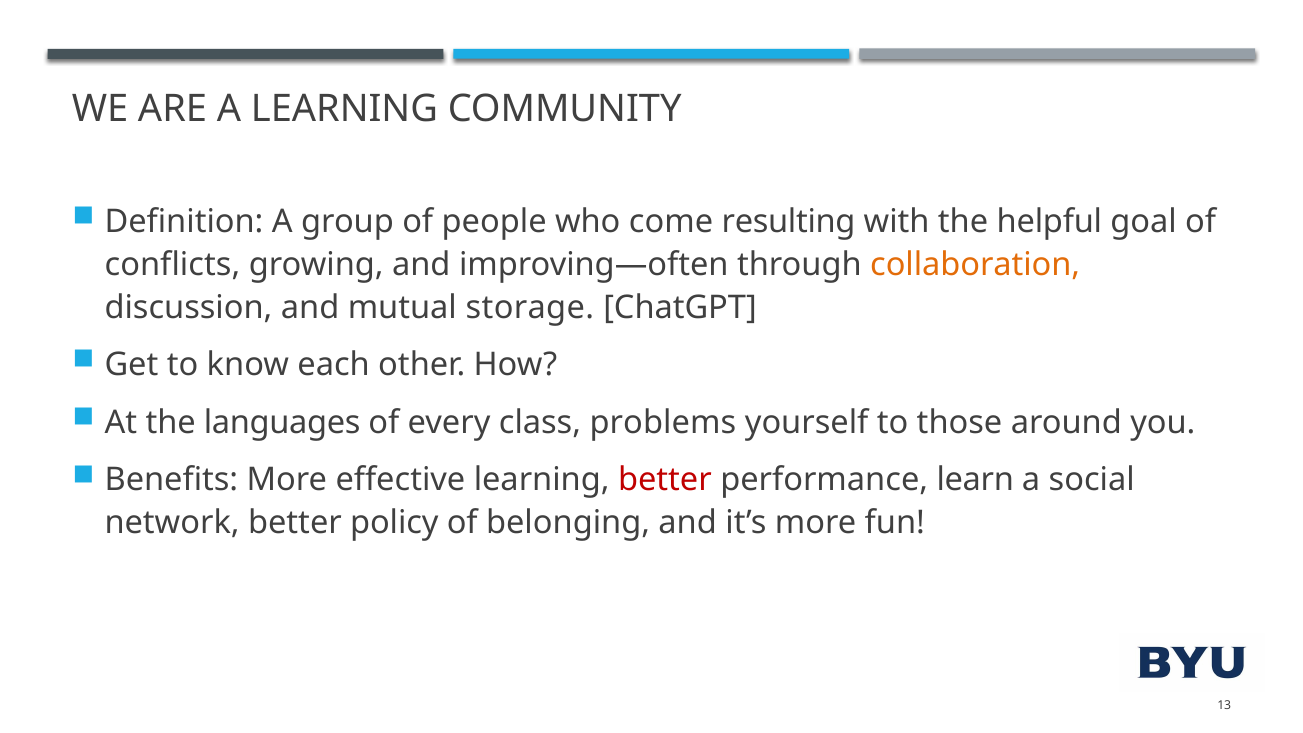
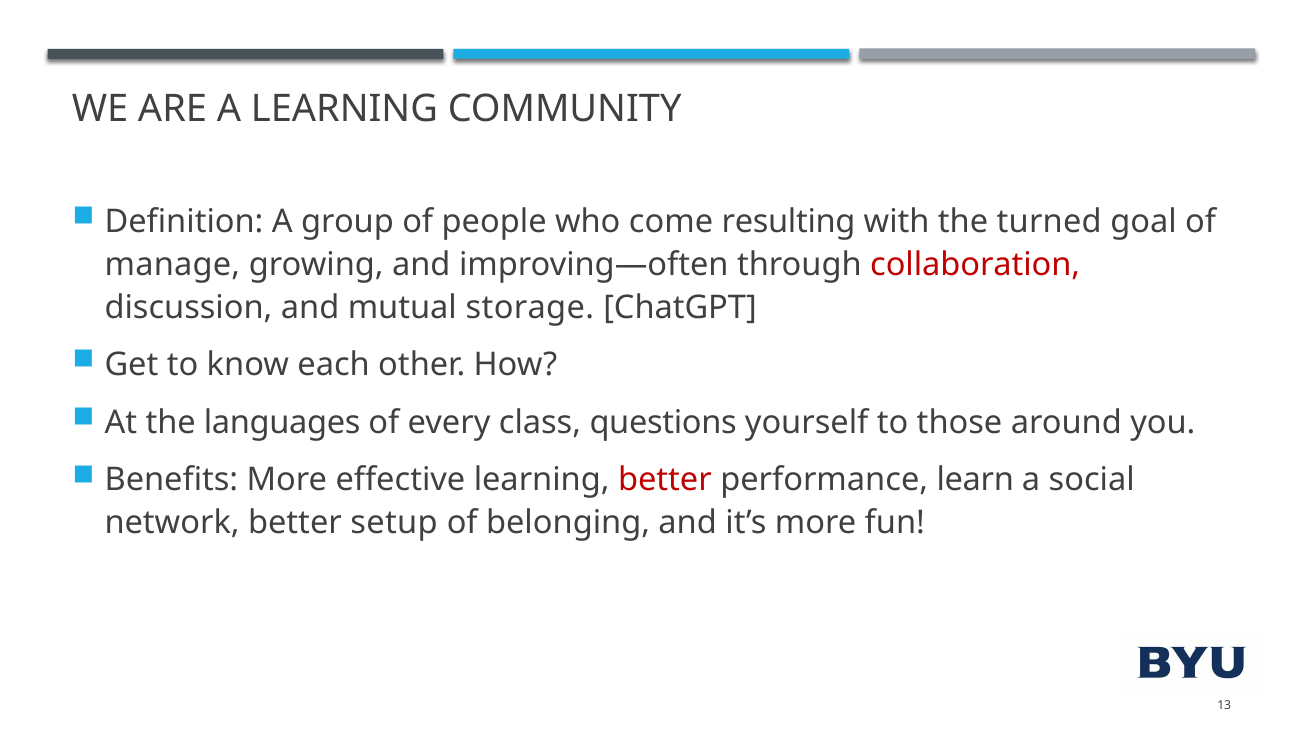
helpful: helpful -> turned
conflicts: conflicts -> manage
collaboration colour: orange -> red
problems: problems -> questions
policy: policy -> setup
